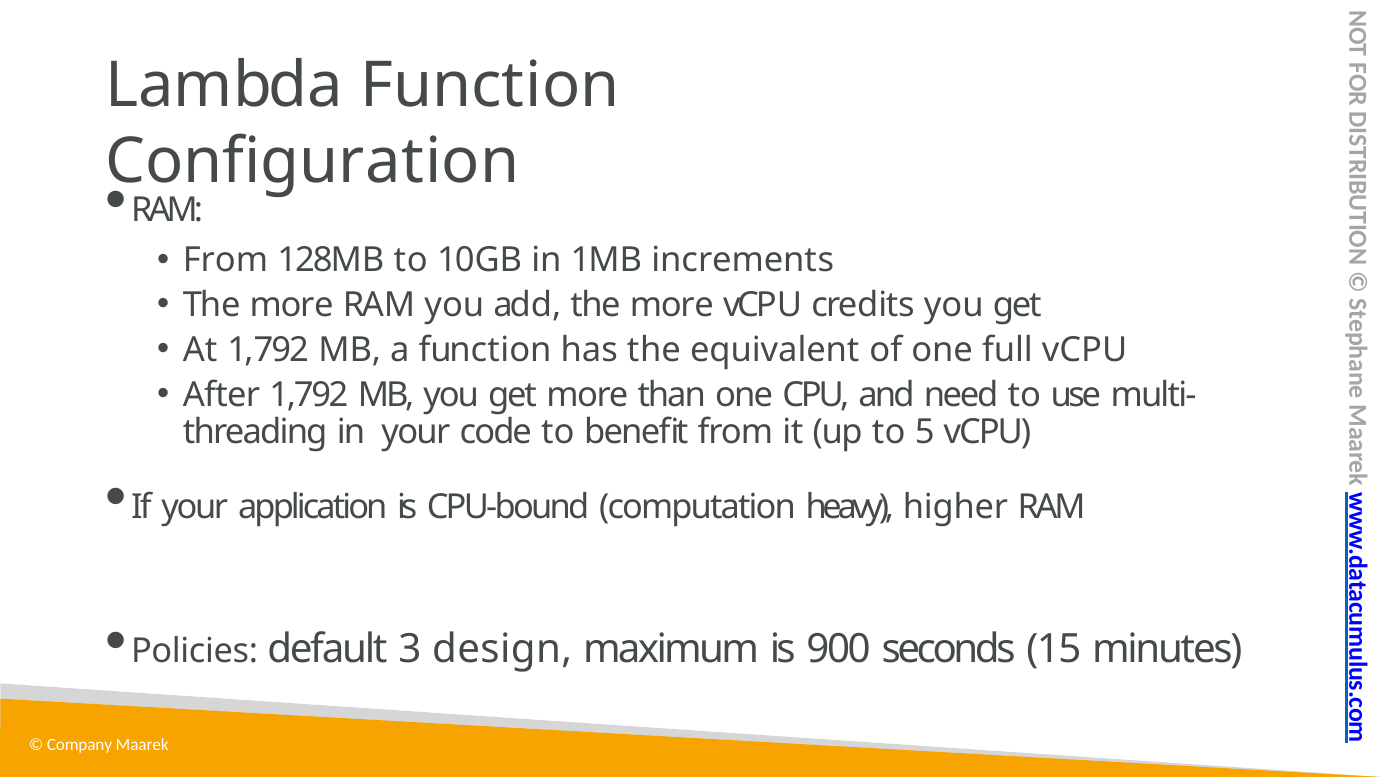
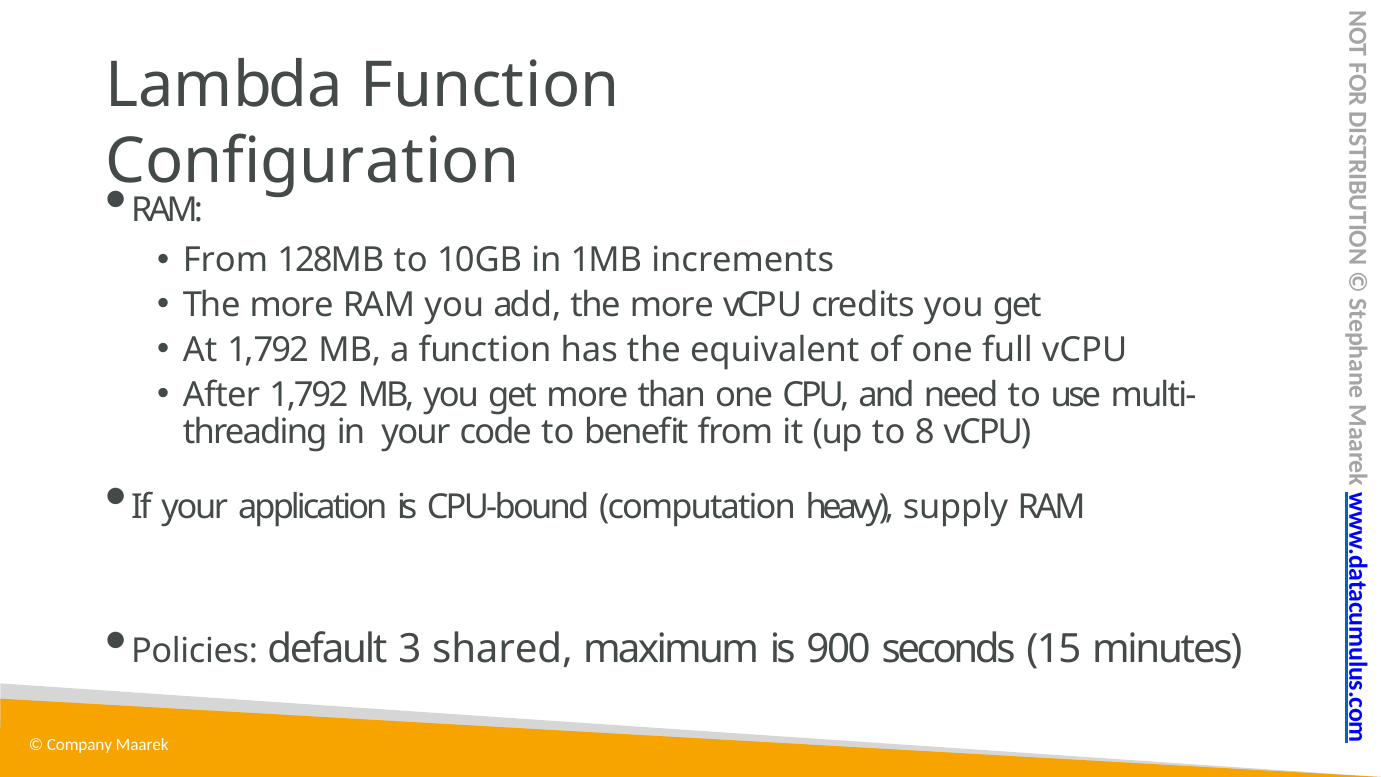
5: 5 -> 8
higher: higher -> supply
design: design -> shared
